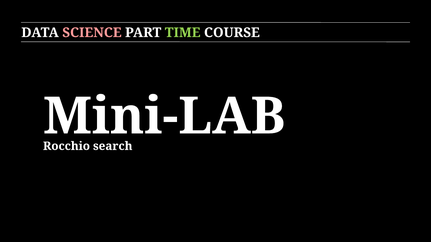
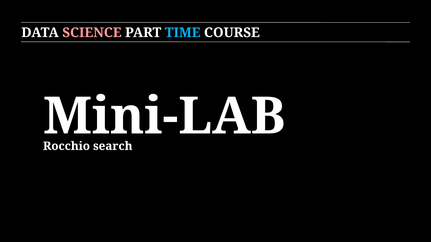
TIME colour: light green -> light blue
